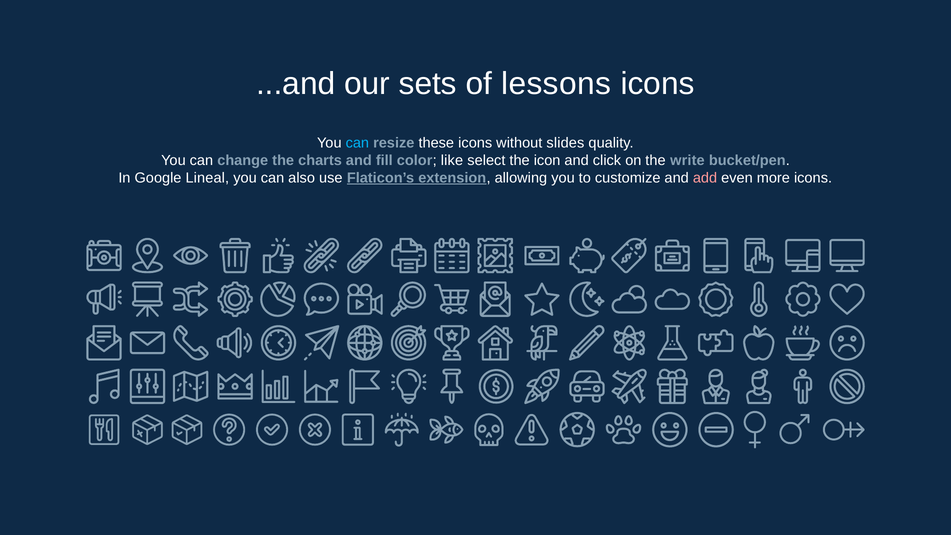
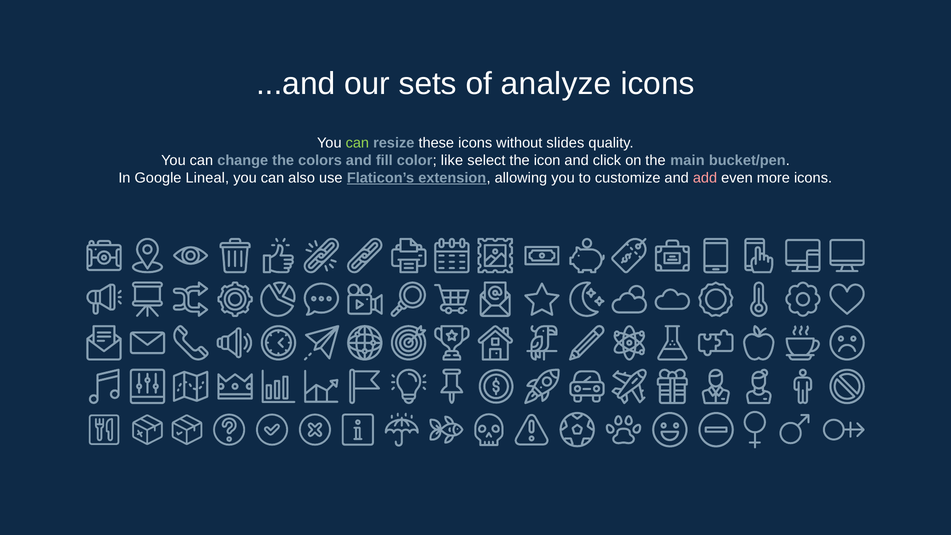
lessons: lessons -> analyze
can at (357, 143) colour: light blue -> light green
charts: charts -> colors
write: write -> main
